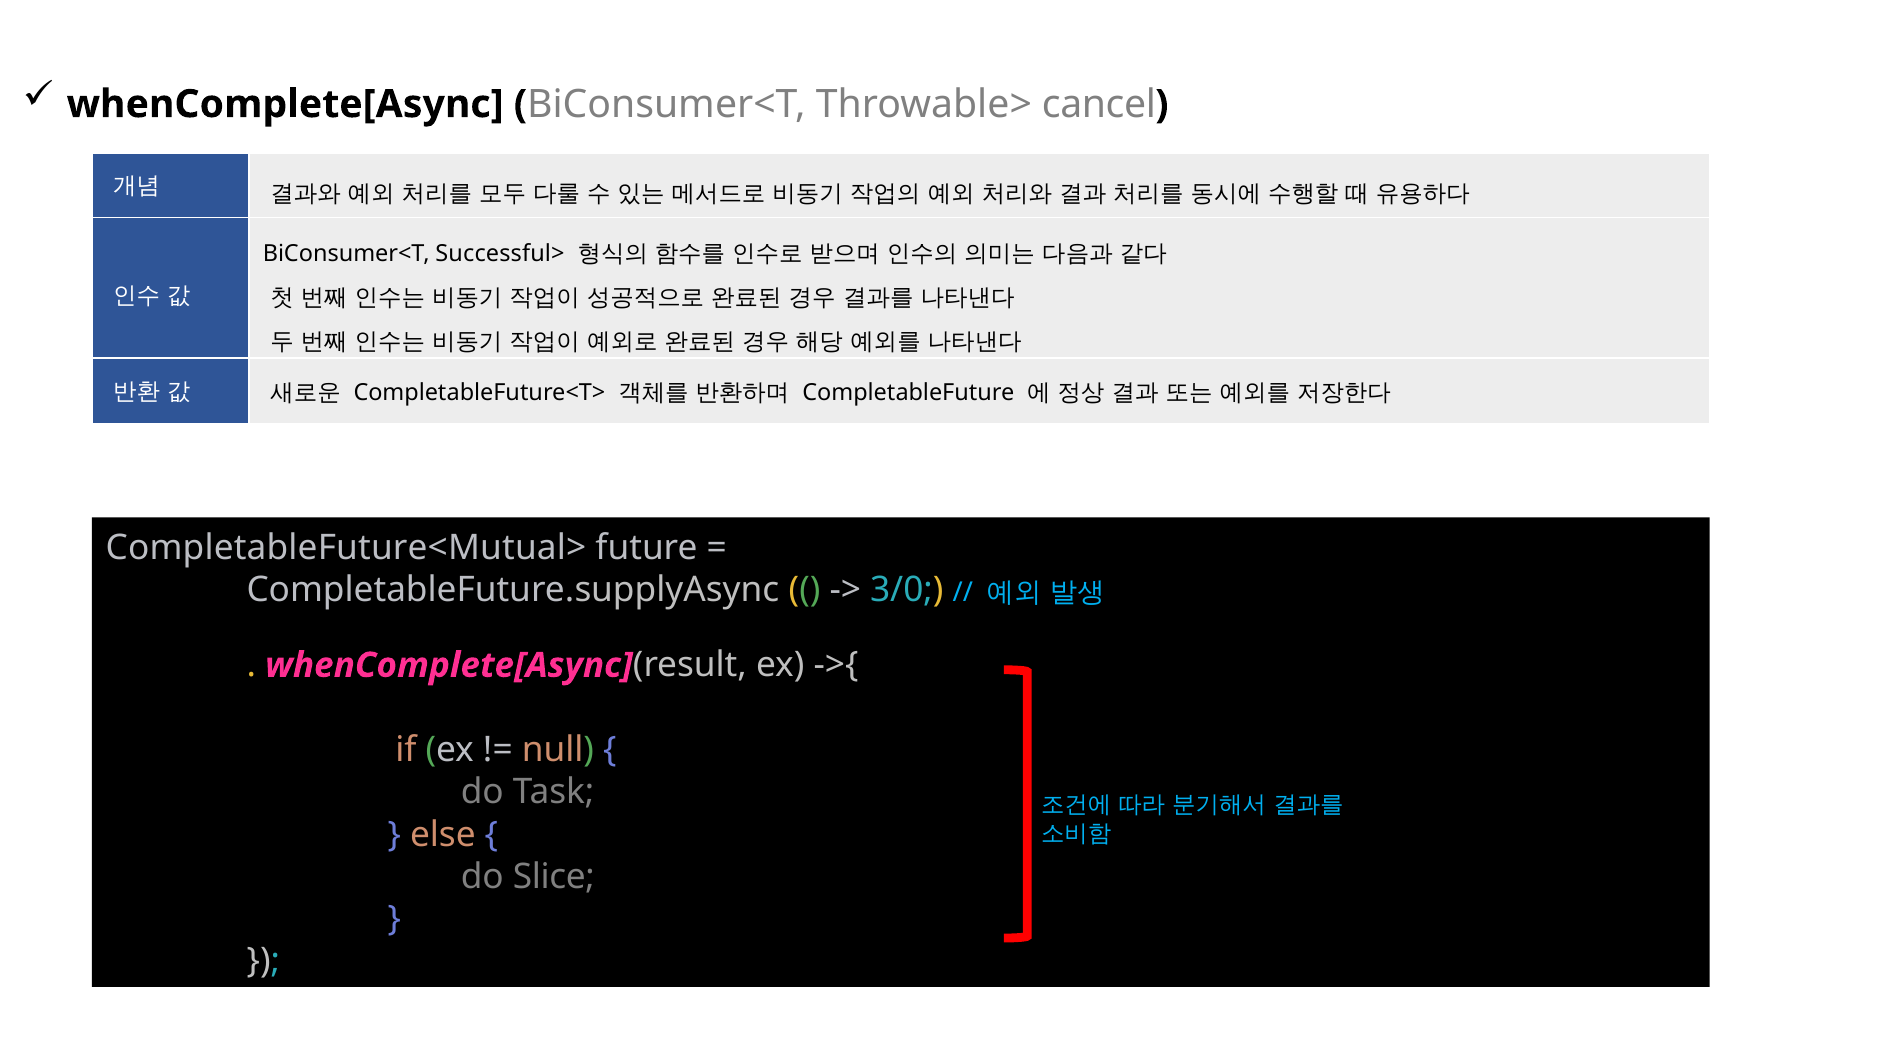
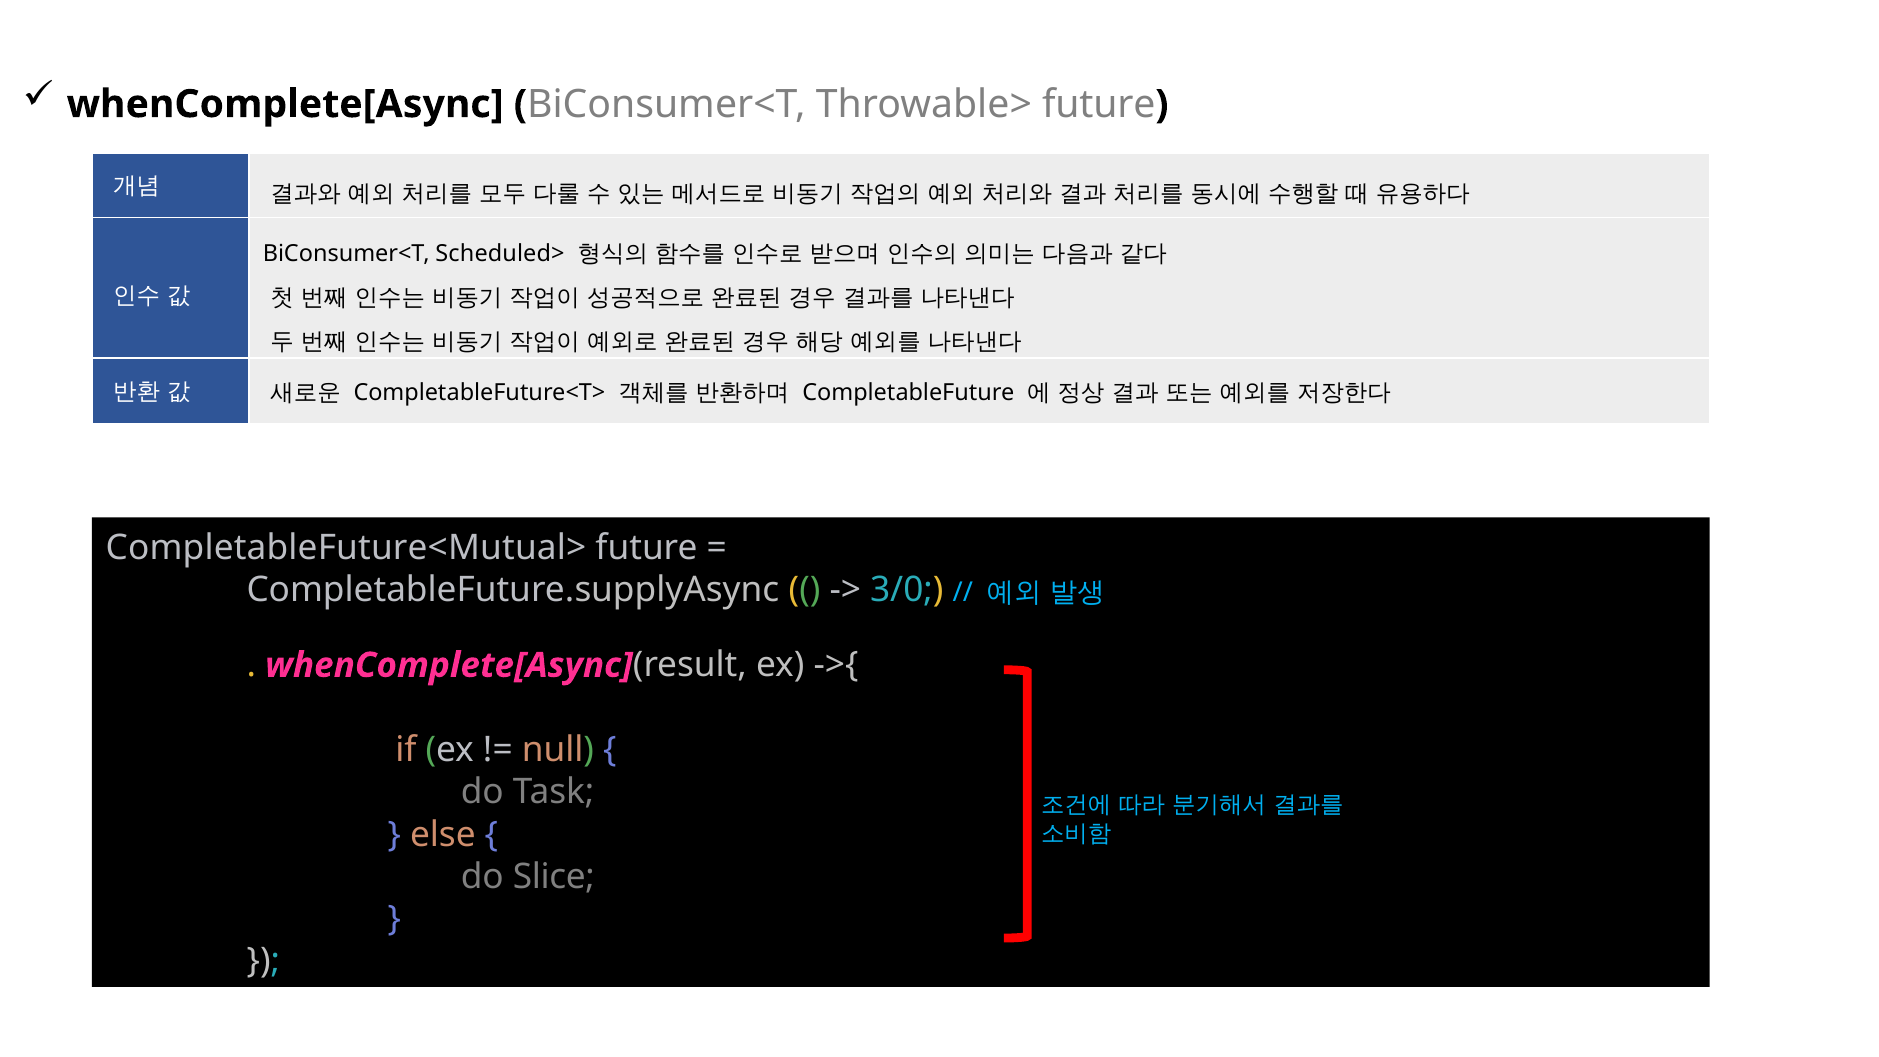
Throwable> cancel: cancel -> future
Successful>: Successful> -> Scheduled>
